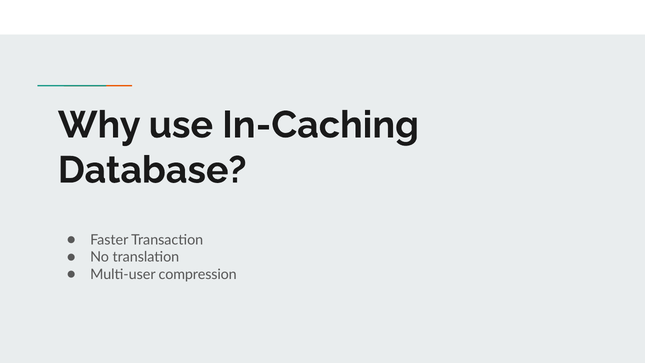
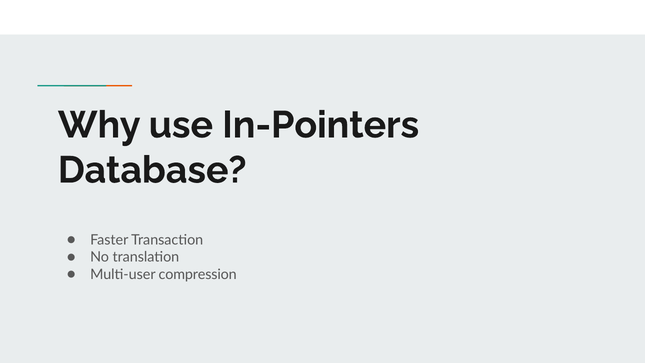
In-Caching: In-Caching -> In-Pointers
